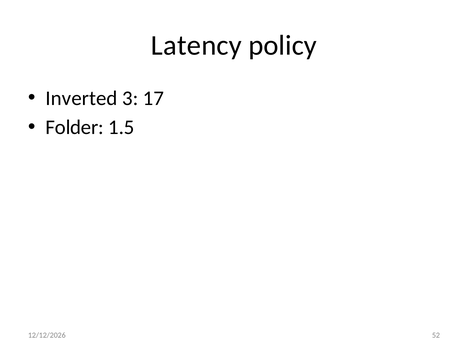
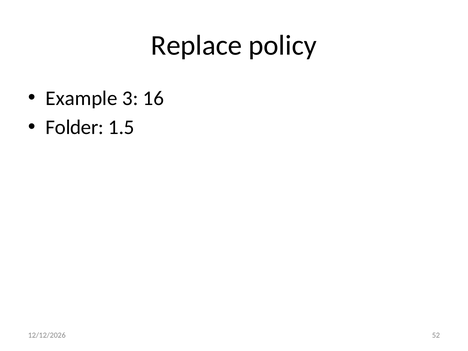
Latency: Latency -> Replace
Inverted: Inverted -> Example
17: 17 -> 16
